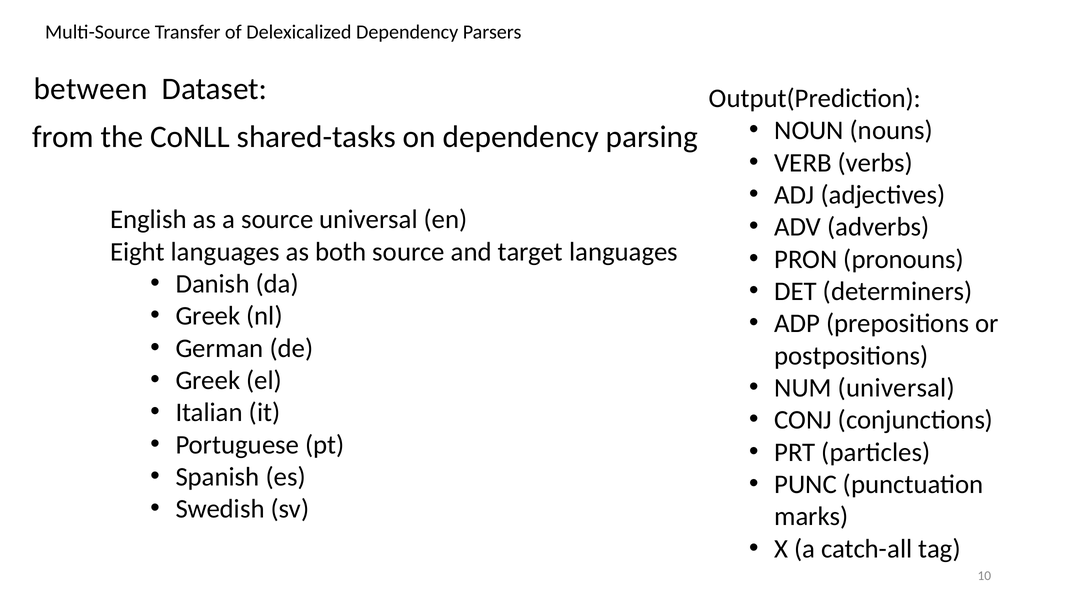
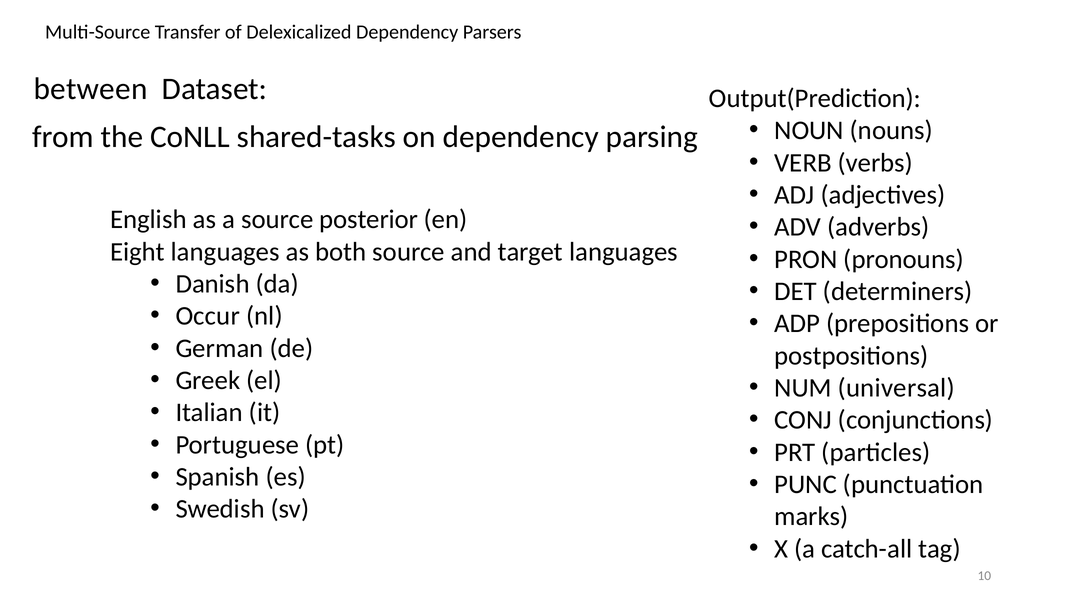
source universal: universal -> posterior
Greek at (208, 316): Greek -> Occur
